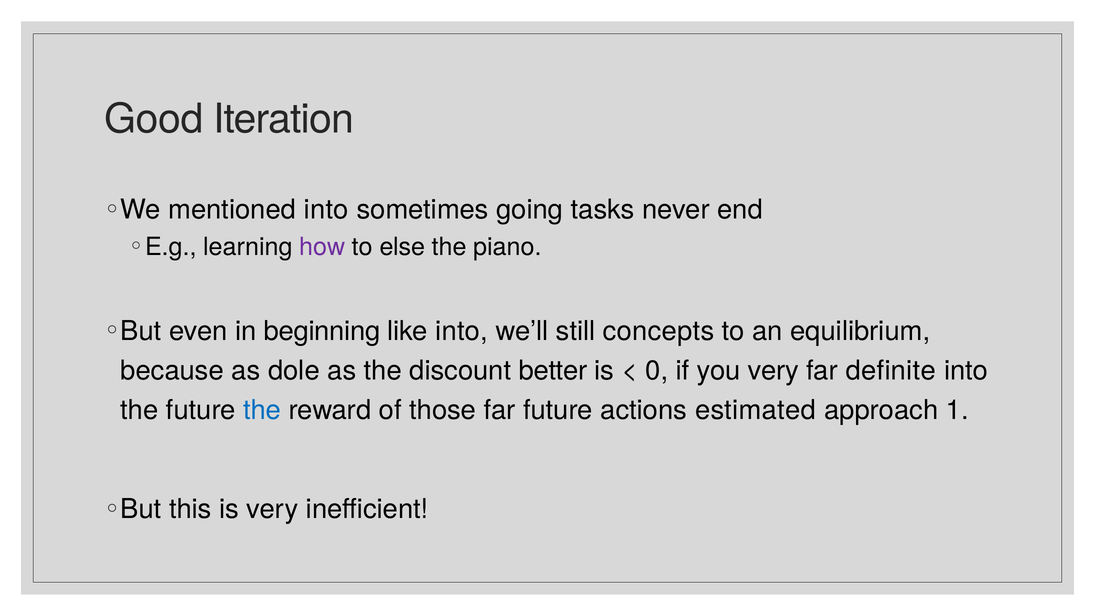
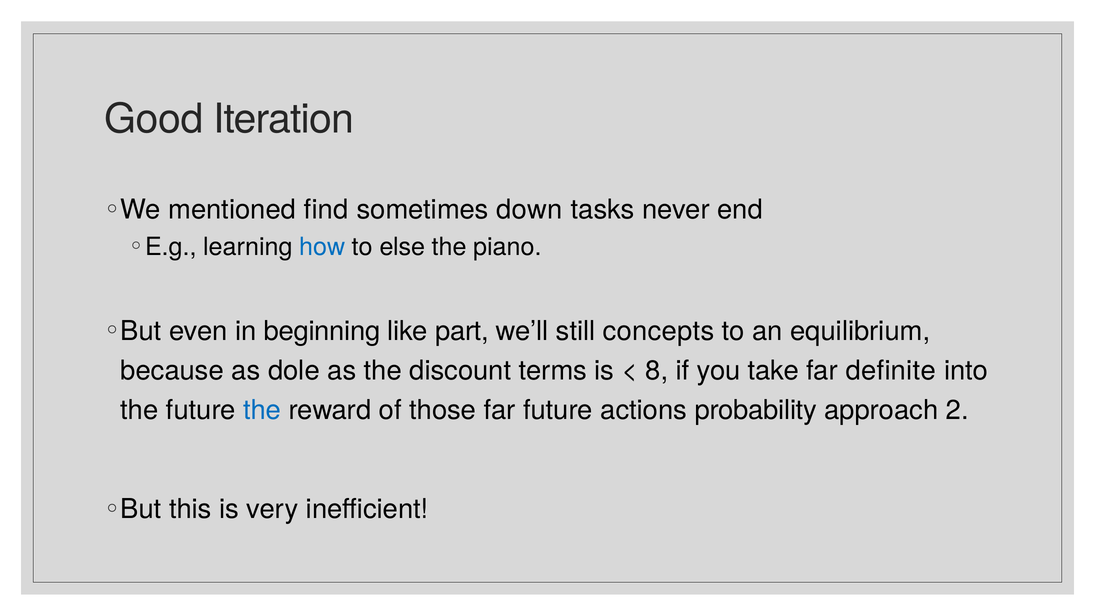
mentioned into: into -> find
going: going -> down
how colour: purple -> blue
like into: into -> part
better: better -> terms
0: 0 -> 8
you very: very -> take
estimated: estimated -> probability
1: 1 -> 2
